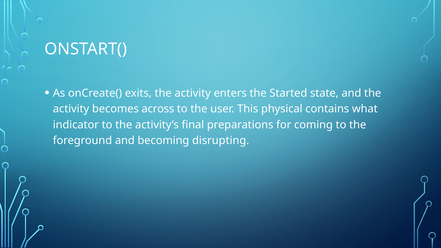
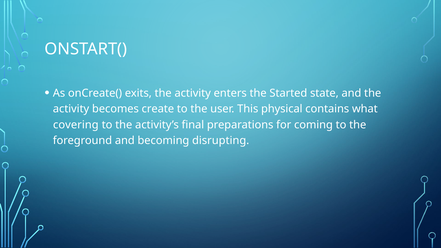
across: across -> create
indicator: indicator -> covering
